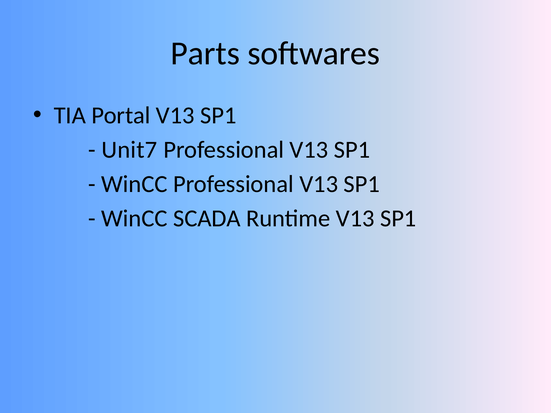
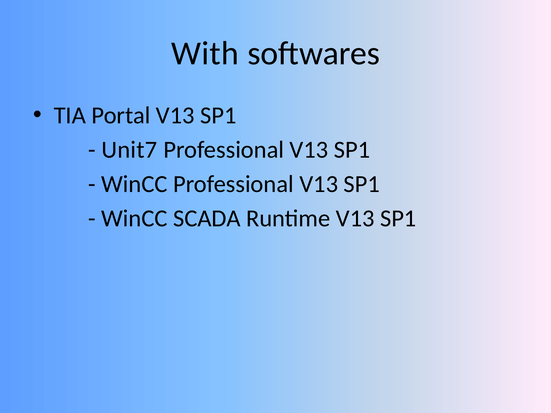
Parts: Parts -> With
